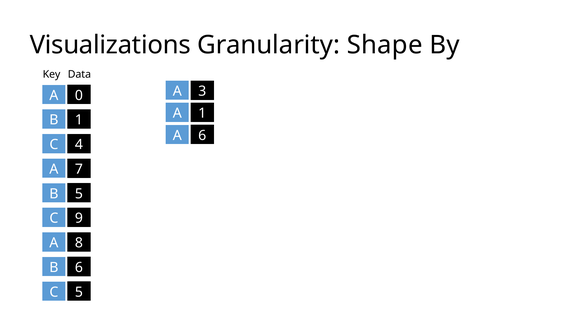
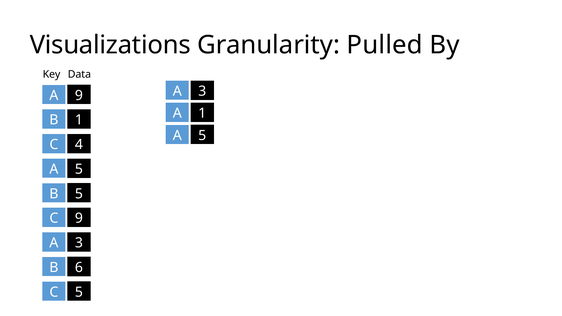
Shape: Shape -> Pulled
A 0: 0 -> 9
6 at (202, 135): 6 -> 5
7 at (79, 169): 7 -> 5
8 at (79, 243): 8 -> 3
